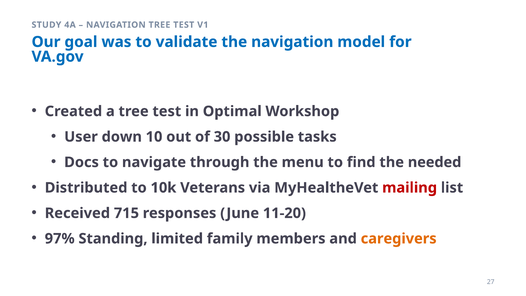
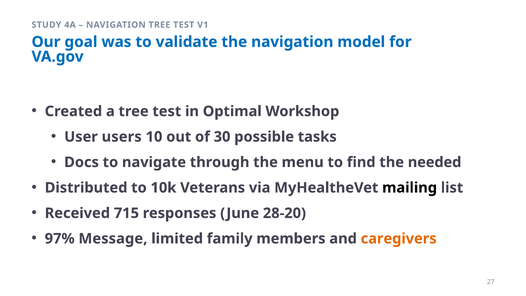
down: down -> users
mailing colour: red -> black
11-20: 11-20 -> 28-20
Standing: Standing -> Message
